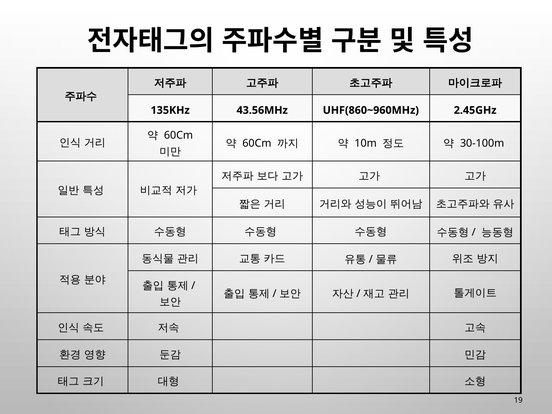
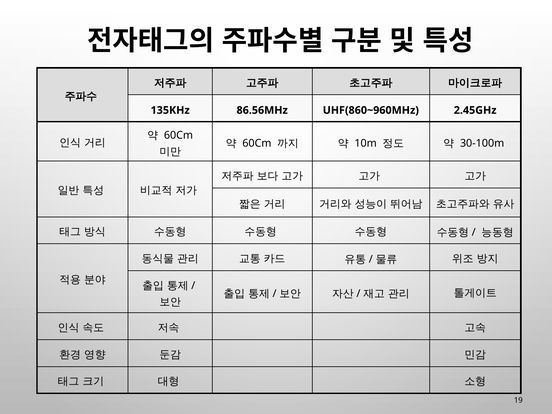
43.56MHz: 43.56MHz -> 86.56MHz
